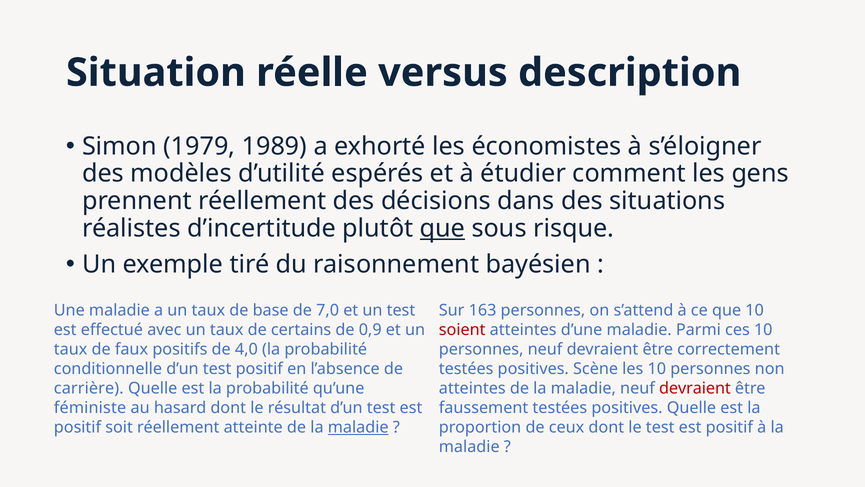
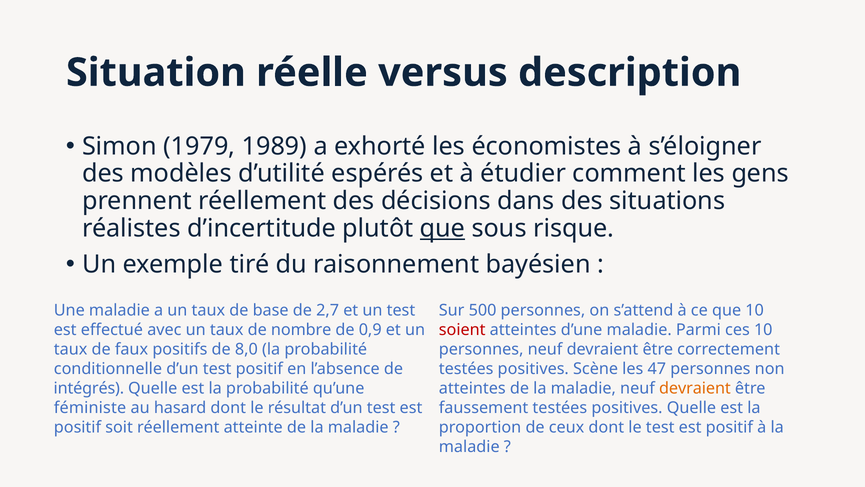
7,0: 7,0 -> 2,7
163: 163 -> 500
certains: certains -> nombre
4,0: 4,0 -> 8,0
les 10: 10 -> 47
carrière: carrière -> intégrés
devraient at (695, 388) colour: red -> orange
maladie at (358, 427) underline: present -> none
